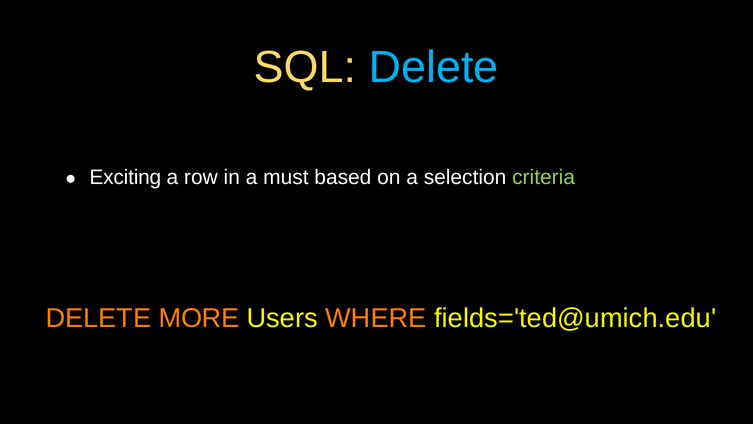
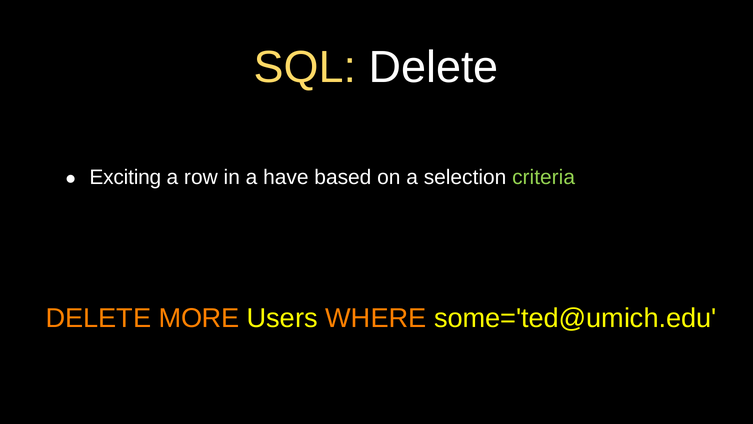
Delete at (434, 68) colour: light blue -> white
must: must -> have
fields='ted@umich.edu: fields='ted@umich.edu -> some='ted@umich.edu
